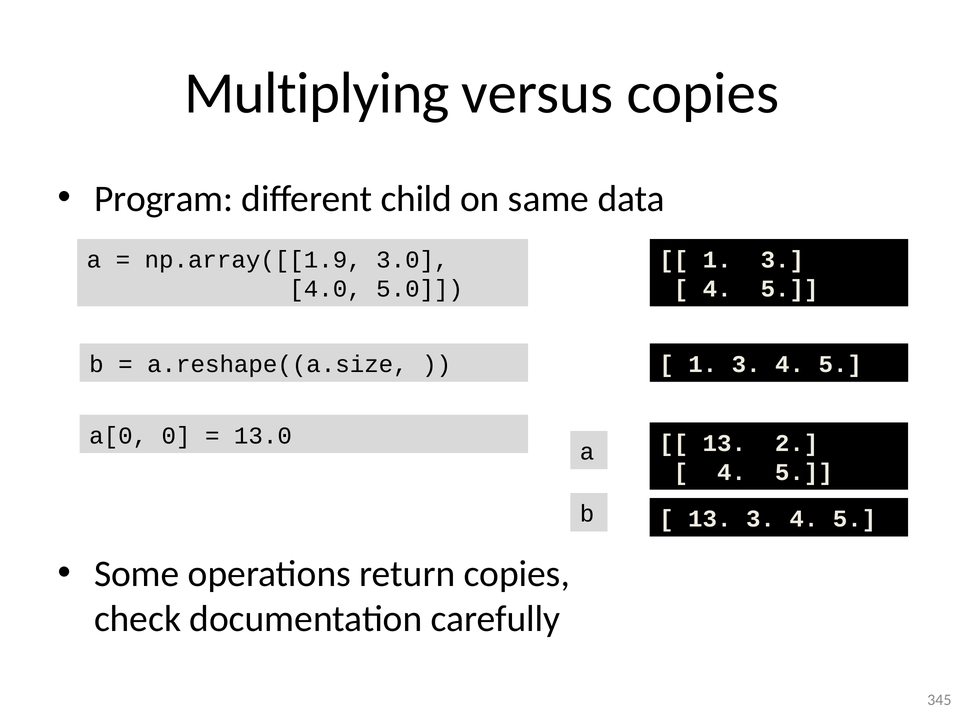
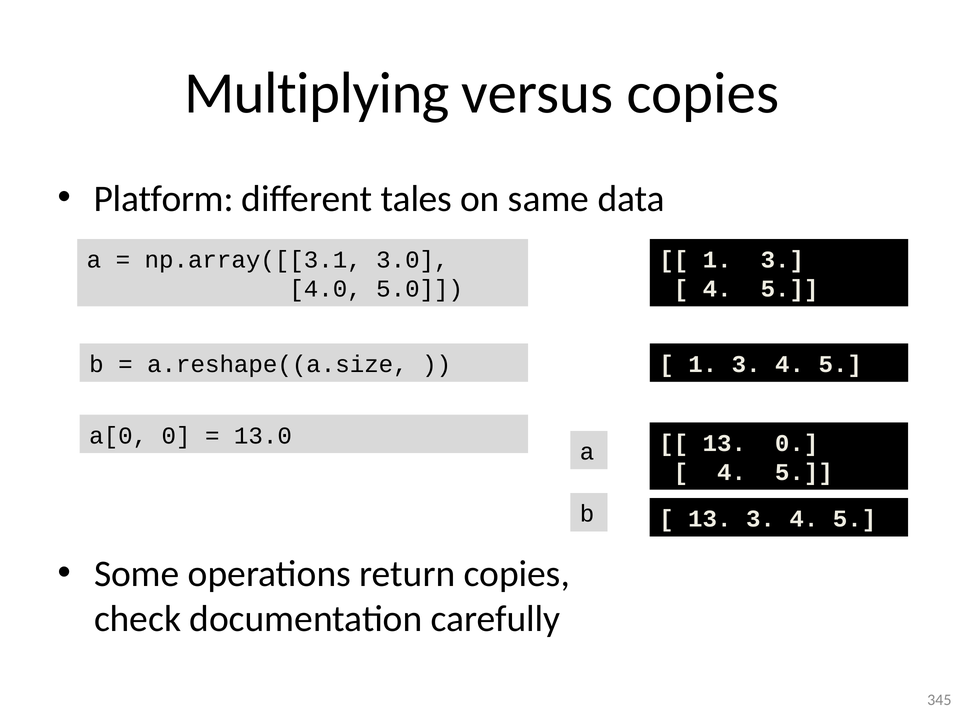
Program: Program -> Platform
child: child -> tales
np.array([[1.9: np.array([[1.9 -> np.array([[3.1
13 2: 2 -> 0
